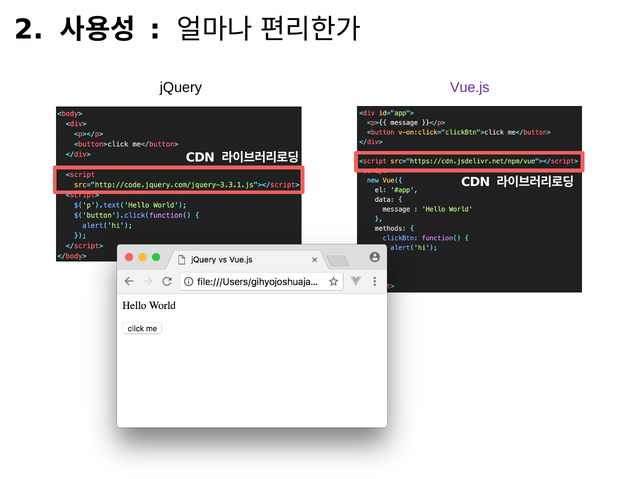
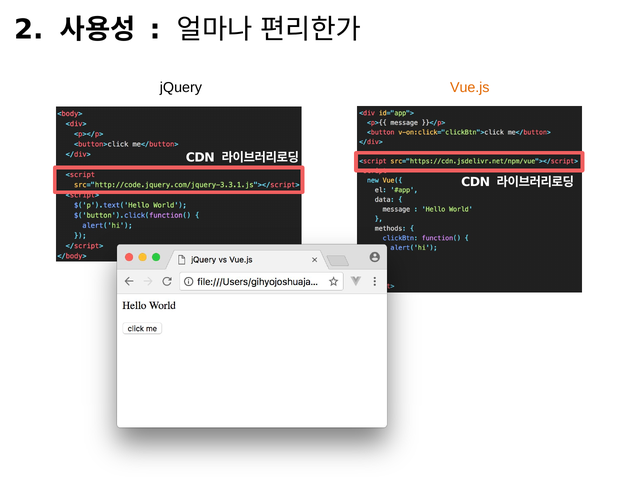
Vue.js colour: purple -> orange
